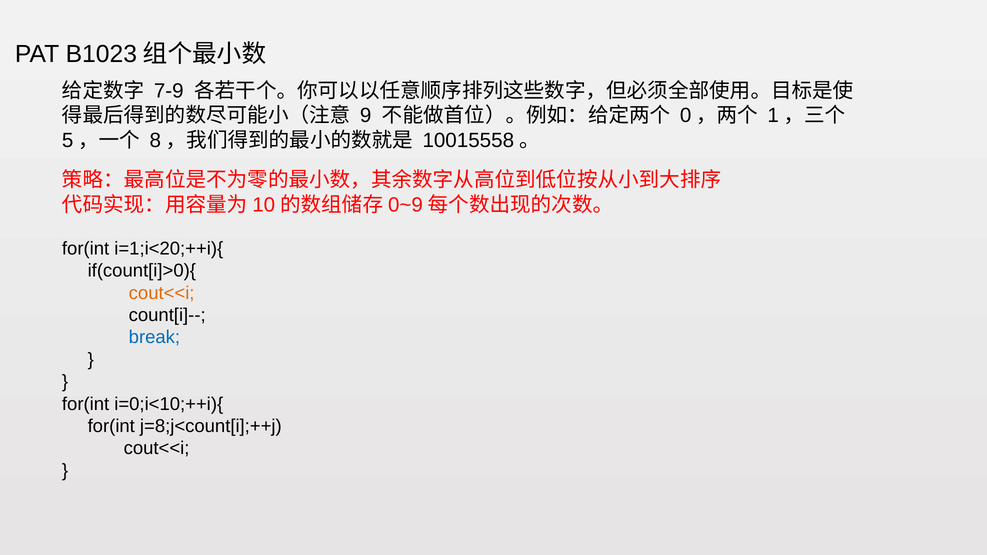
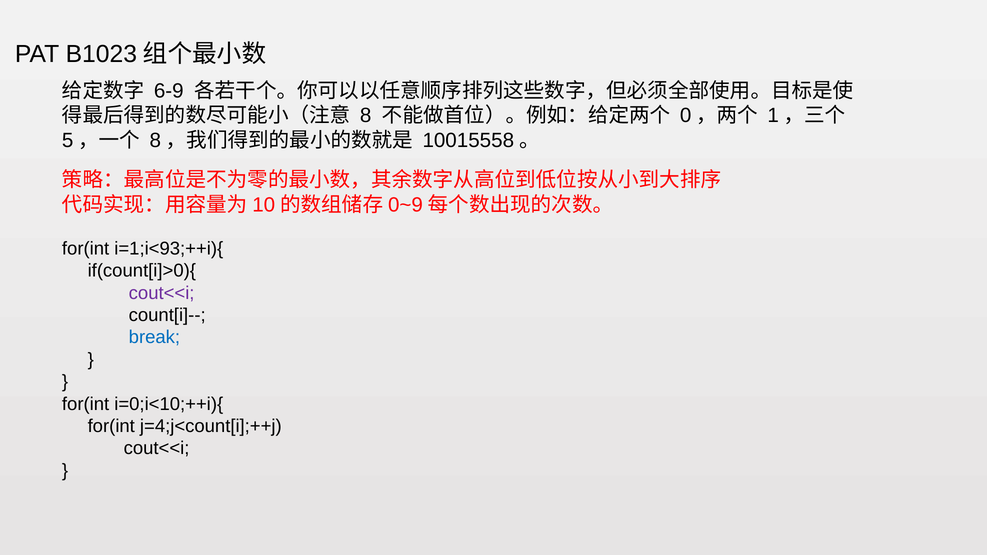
7-9: 7-9 -> 6-9
9: 9 -> 8
i=1;i<20;++i){: i=1;i<20;++i){ -> i=1;i<93;++i){
cout<<i at (162, 293) colour: orange -> purple
j=8;j<count[i];++j: j=8;j<count[i];++j -> j=4;j<count[i];++j
